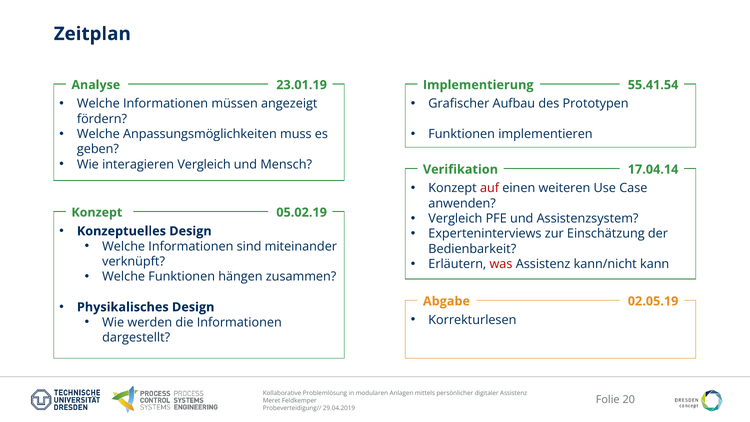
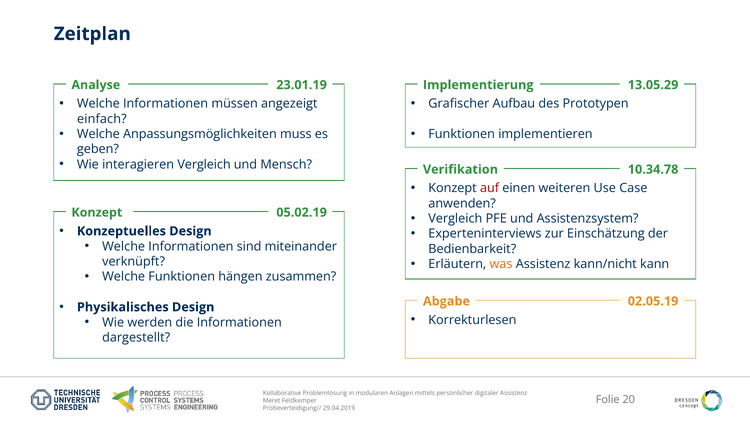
55.41.54: 55.41.54 -> 13.05.29
fördern: fördern -> einfach
17.04.14: 17.04.14 -> 10.34.78
was colour: red -> orange
